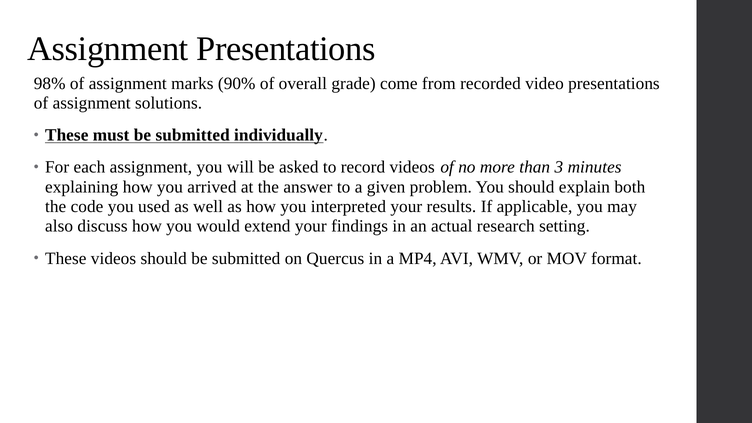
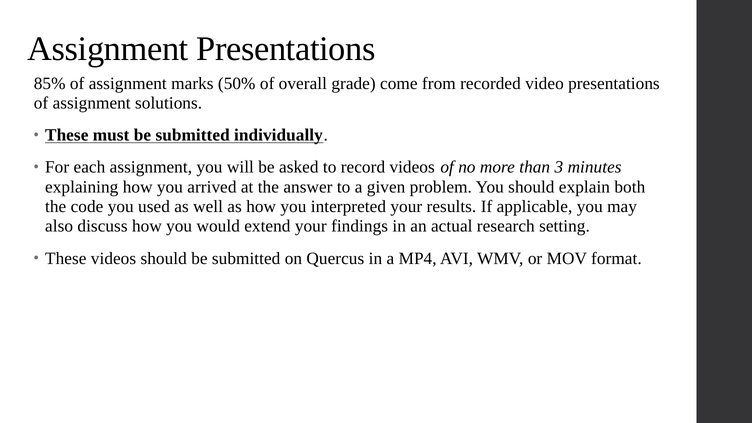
98%: 98% -> 85%
90%: 90% -> 50%
